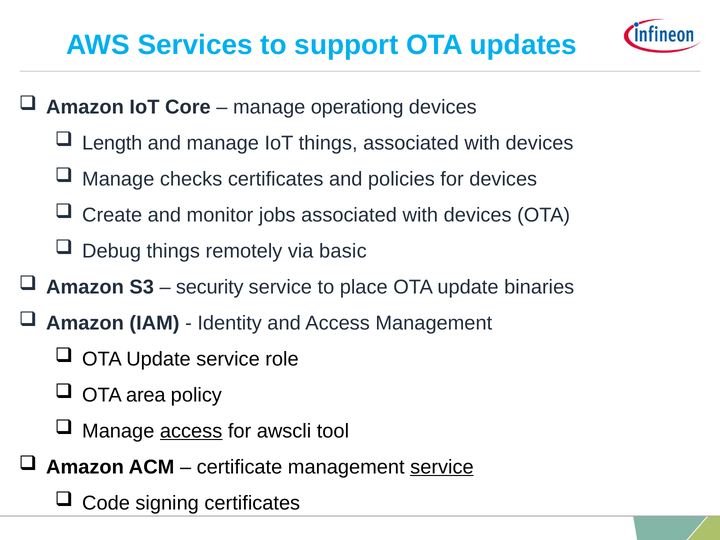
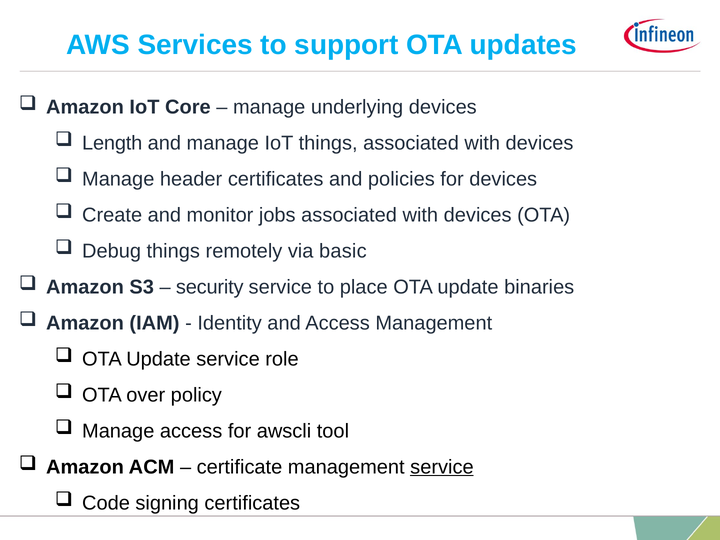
operationg: operationg -> underlying
checks: checks -> header
area: area -> over
access at (191, 431) underline: present -> none
